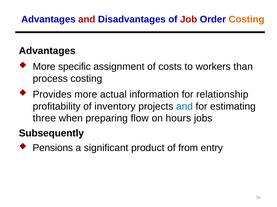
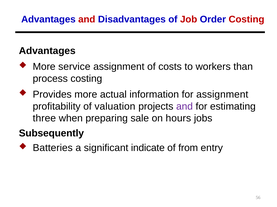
Costing at (247, 19) colour: orange -> red
specific: specific -> service
for relationship: relationship -> assignment
inventory: inventory -> valuation
and at (185, 107) colour: blue -> purple
flow: flow -> sale
Pensions: Pensions -> Batteries
product: product -> indicate
